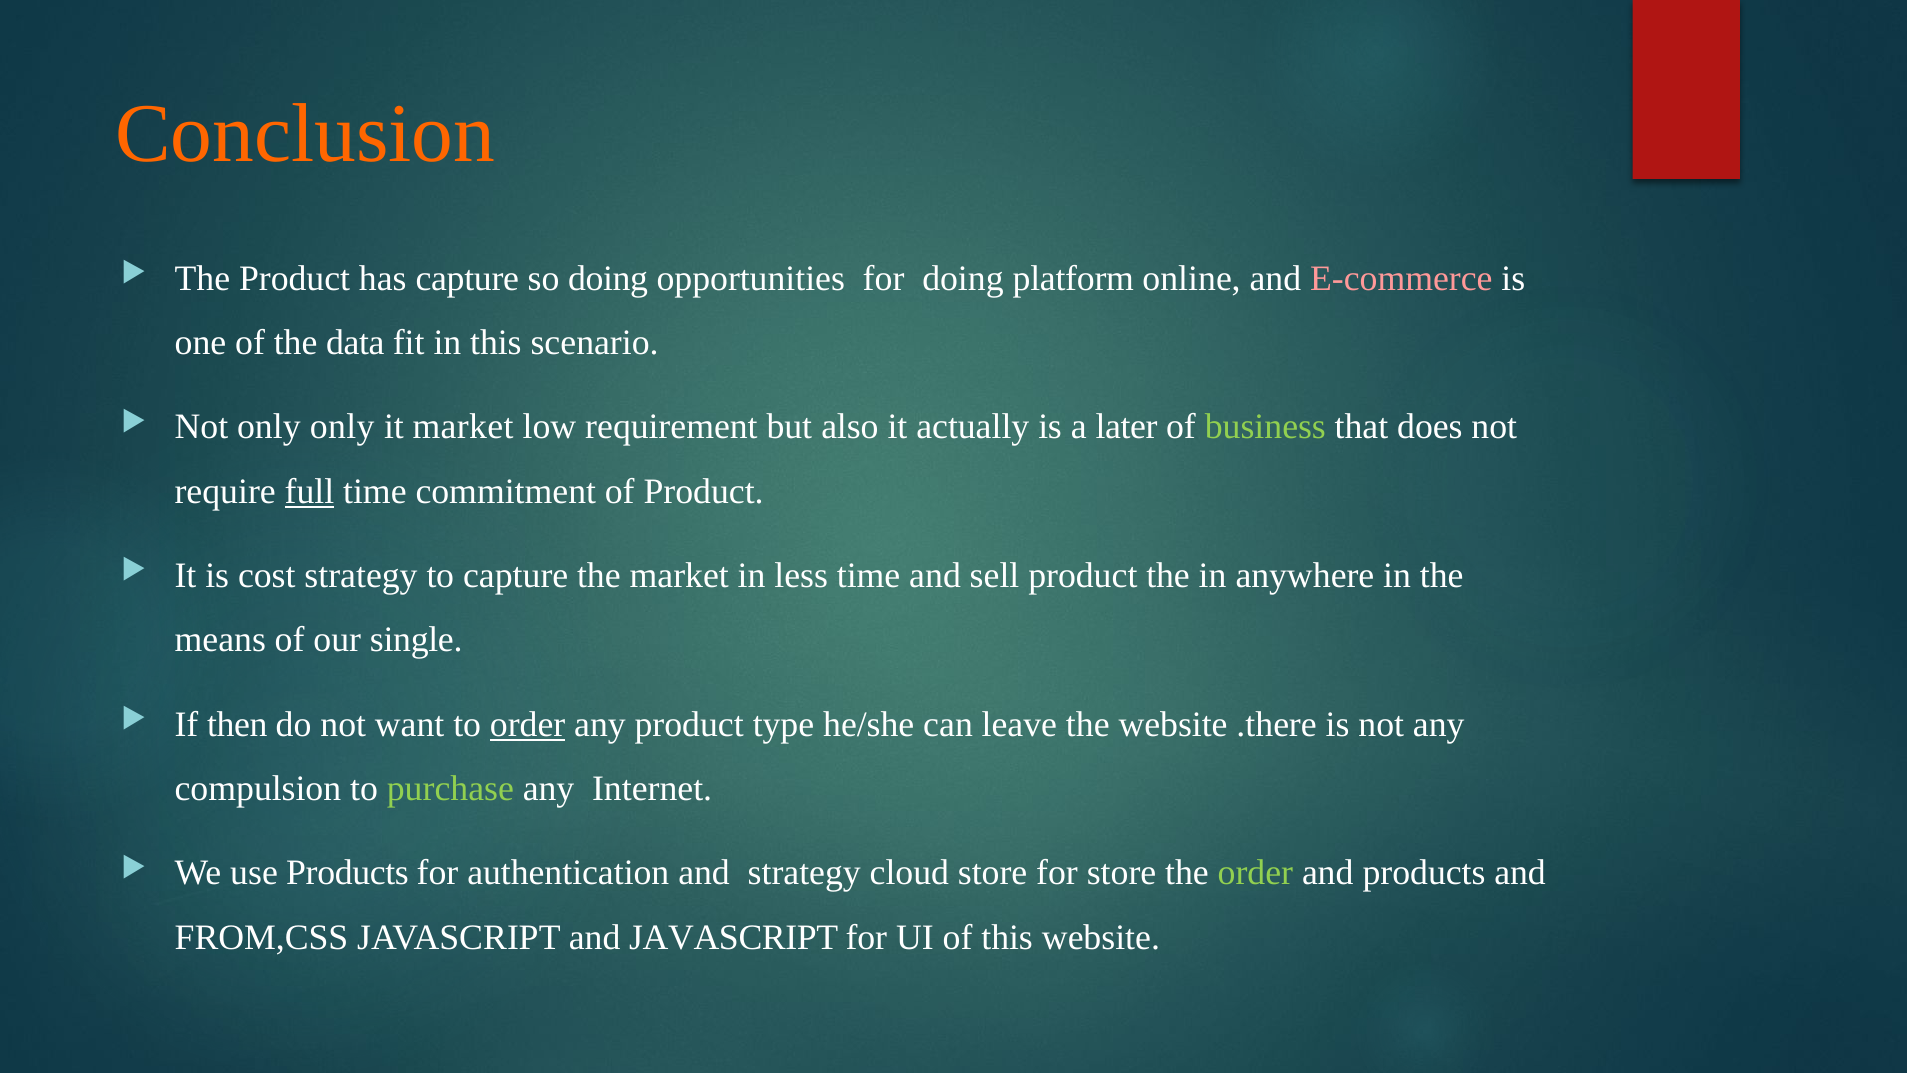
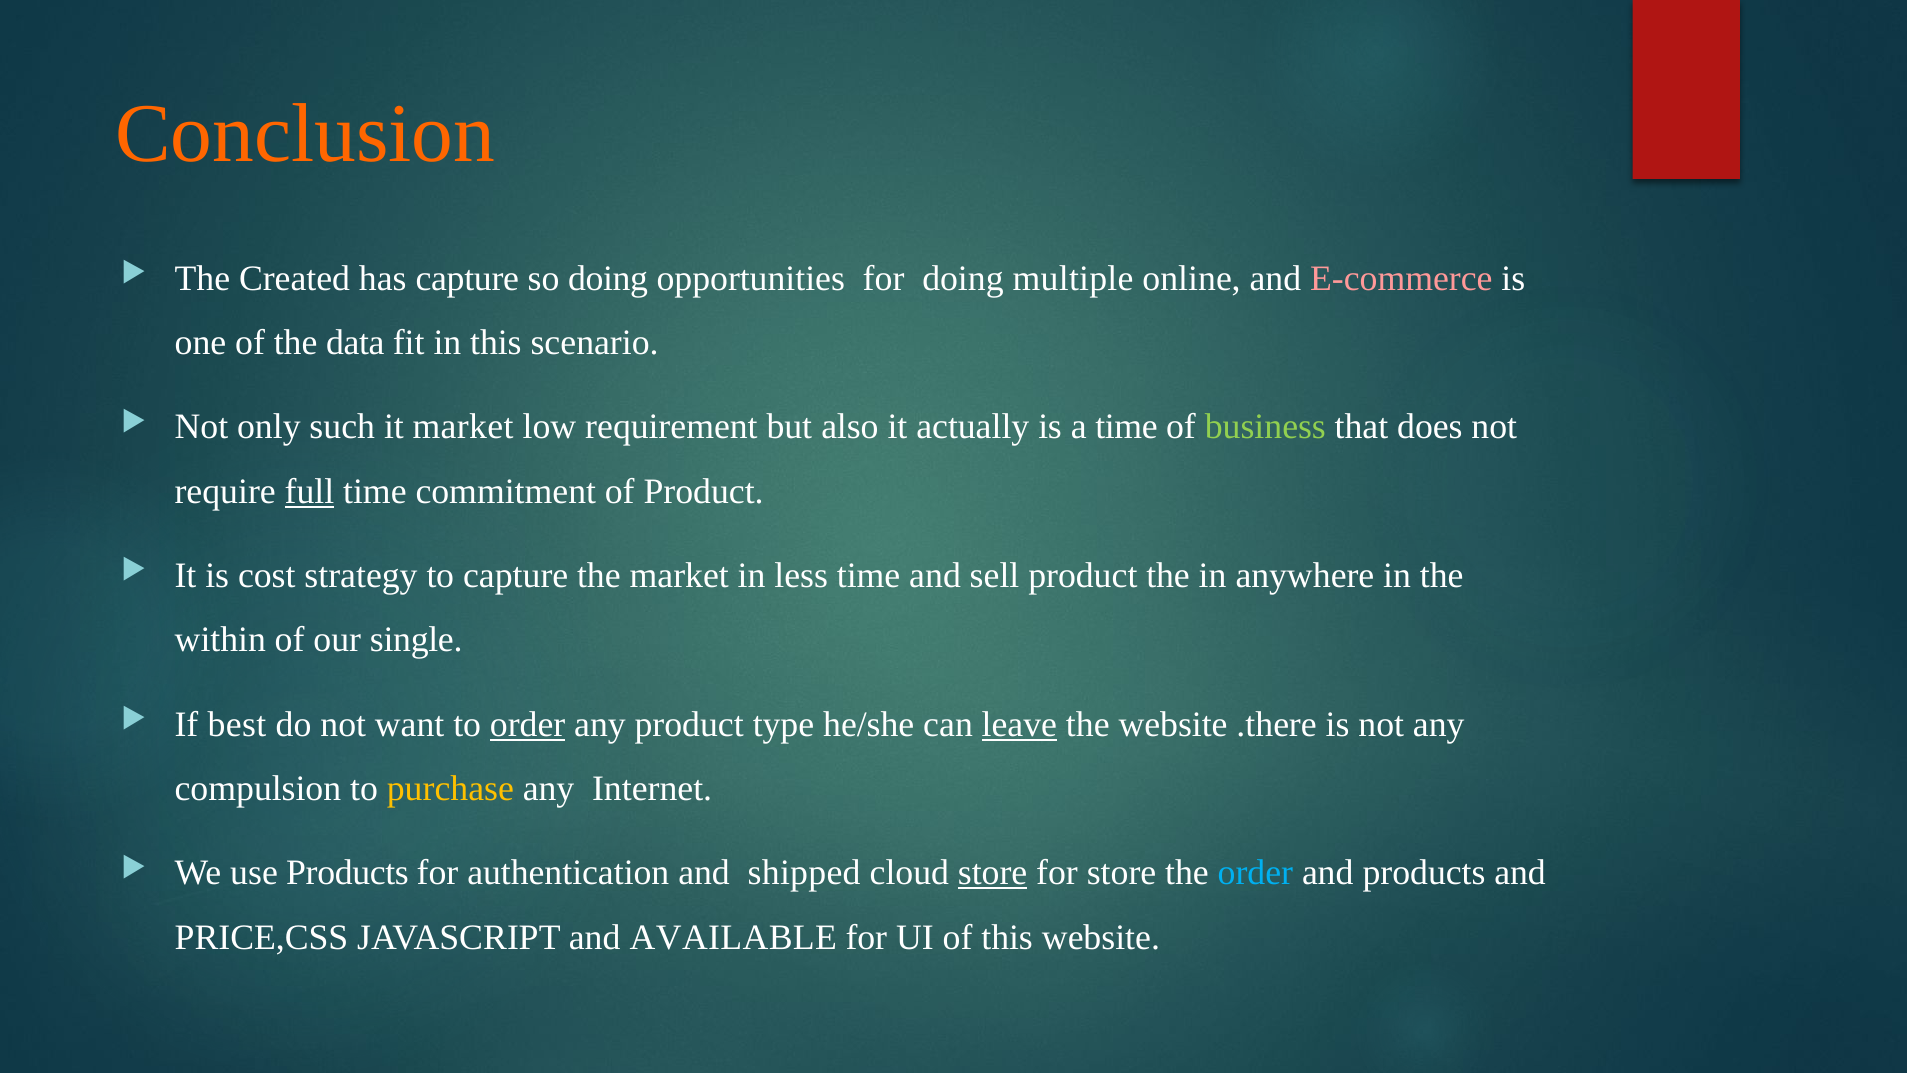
The Product: Product -> Created
platform: platform -> multiple
only only: only -> such
a later: later -> time
means: means -> within
then: then -> best
leave underline: none -> present
purchase colour: light green -> yellow
and strategy: strategy -> shipped
store at (993, 873) underline: none -> present
order at (1255, 873) colour: light green -> light blue
FROM,CSS: FROM,CSS -> PRICE,CSS
and JAVASCRIPT: JAVASCRIPT -> AVAILABLE
